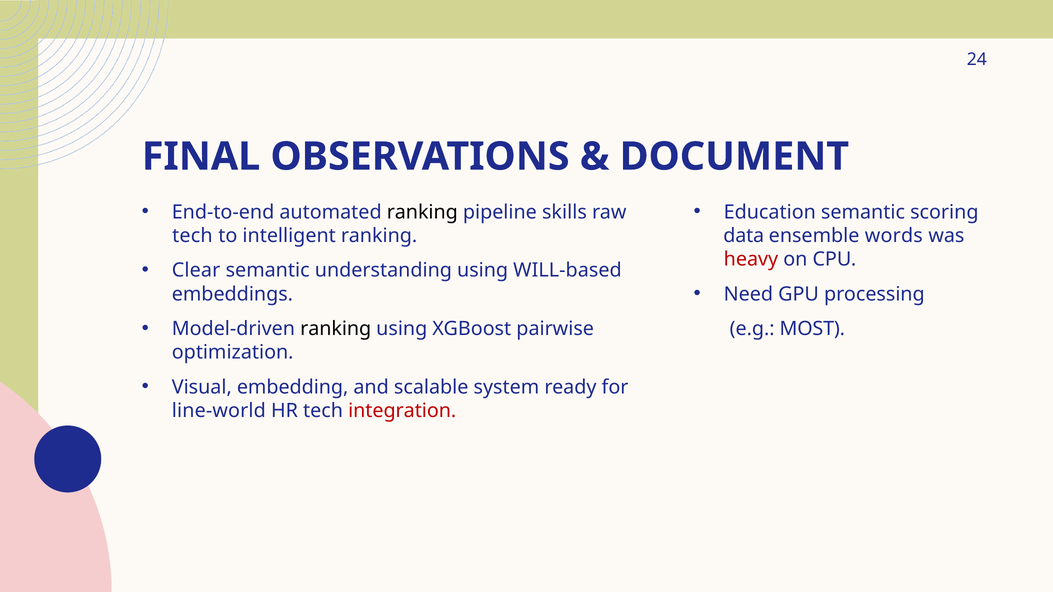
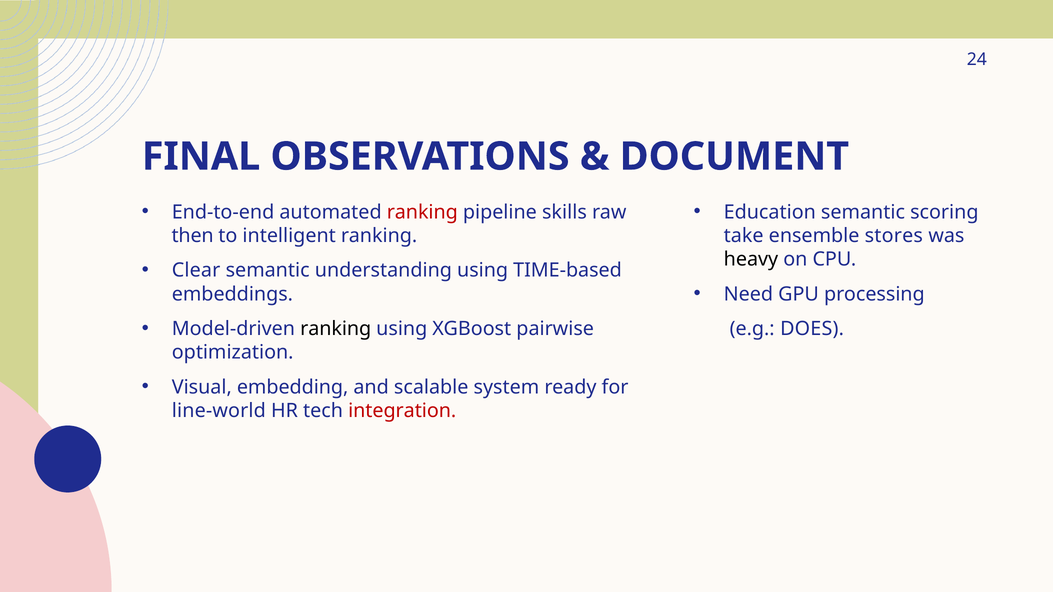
ranking at (422, 212) colour: black -> red
tech at (192, 236): tech -> then
data: data -> take
words: words -> stores
heavy colour: red -> black
WILL-based: WILL-based -> TIME-based
MOST: MOST -> DOES
